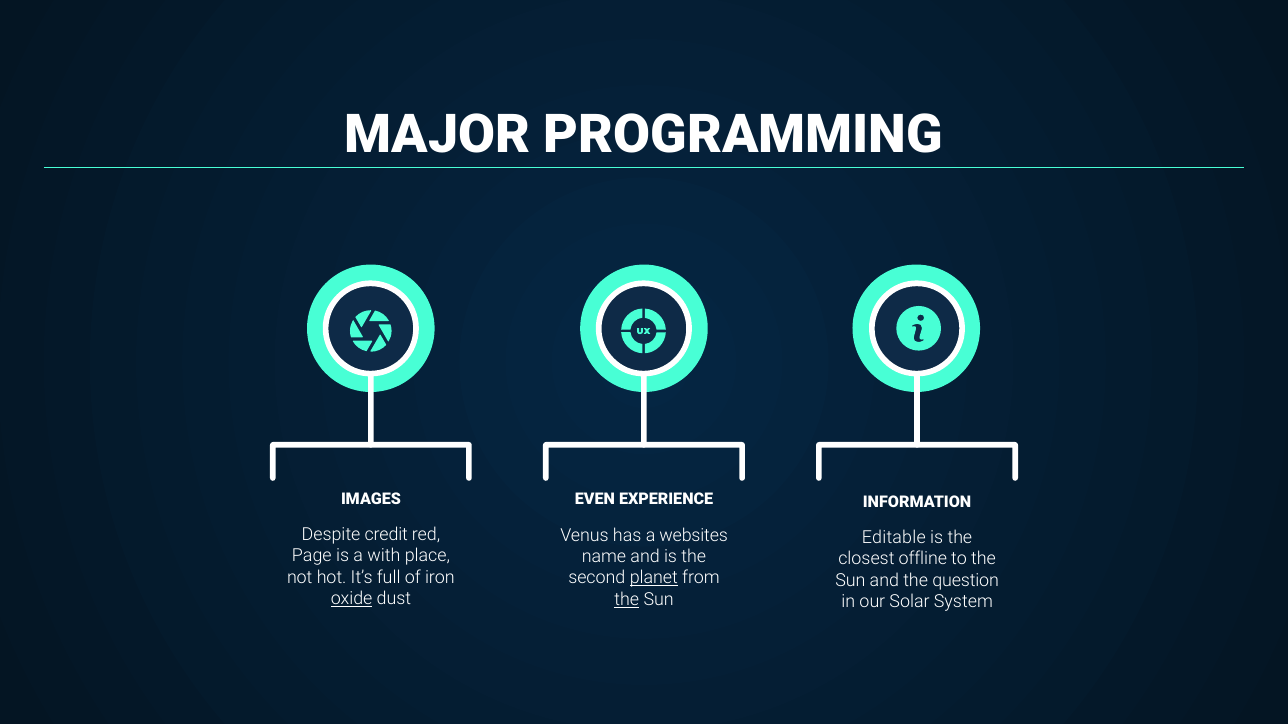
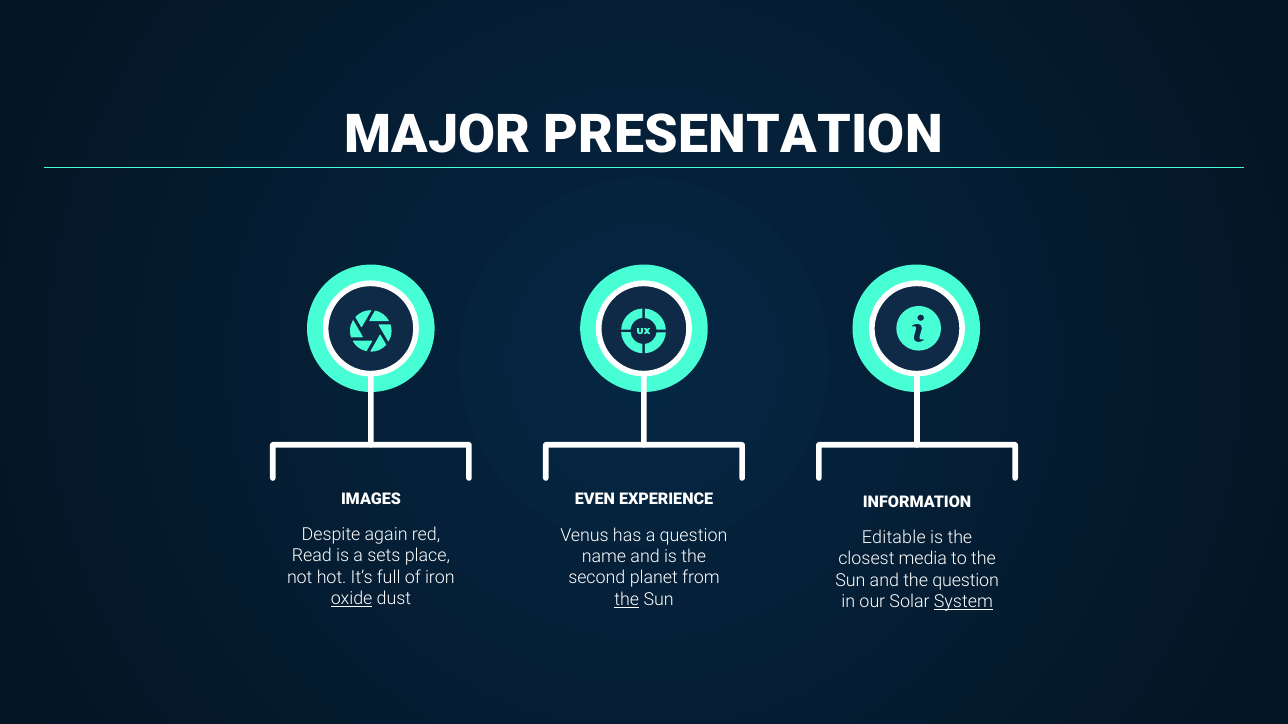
PROGRAMMING: PROGRAMMING -> PRESENTATION
credit: credit -> again
a websites: websites -> question
Page: Page -> Read
with: with -> sets
offline: offline -> media
planet underline: present -> none
System underline: none -> present
